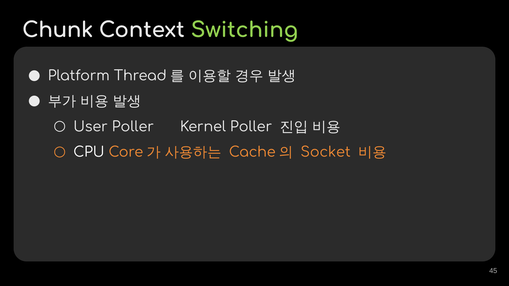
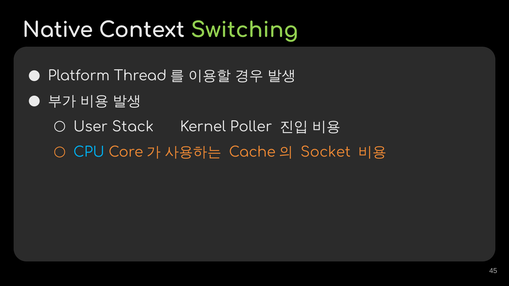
Chunk: Chunk -> Native
User Poller: Poller -> Stack
CPU colour: white -> light blue
